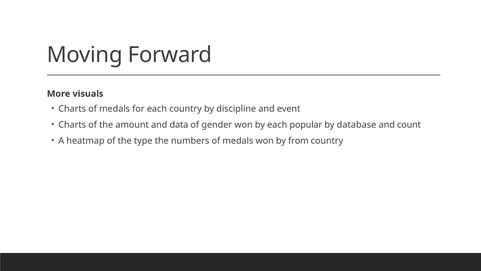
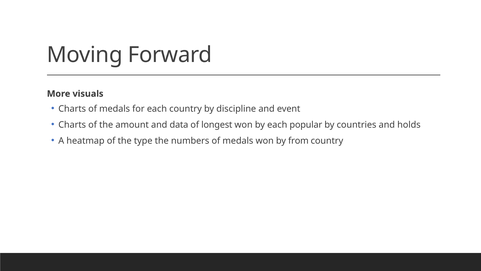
gender: gender -> longest
database: database -> countries
count: count -> holds
